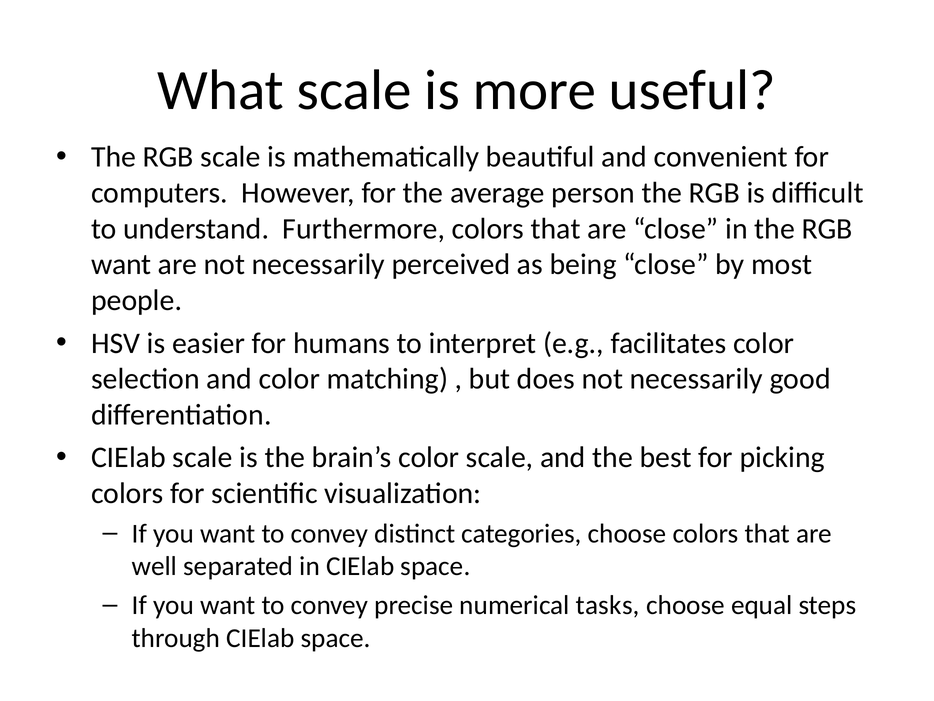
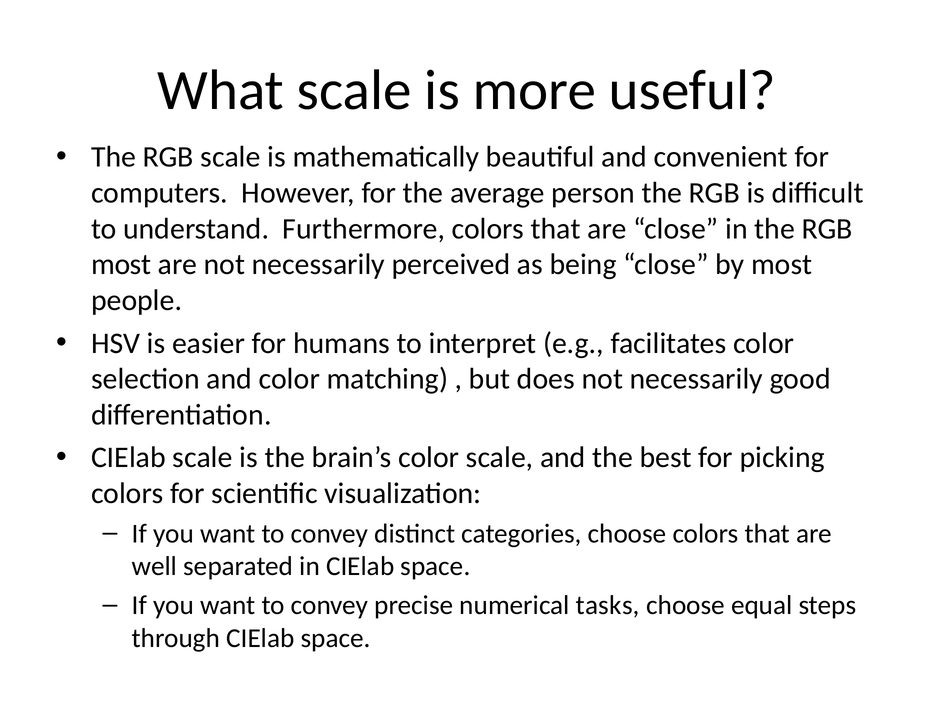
want at (121, 264): want -> most
